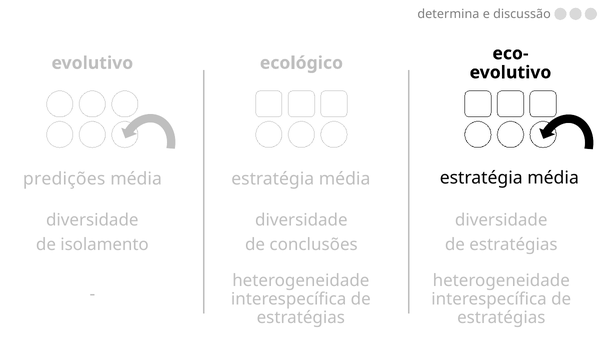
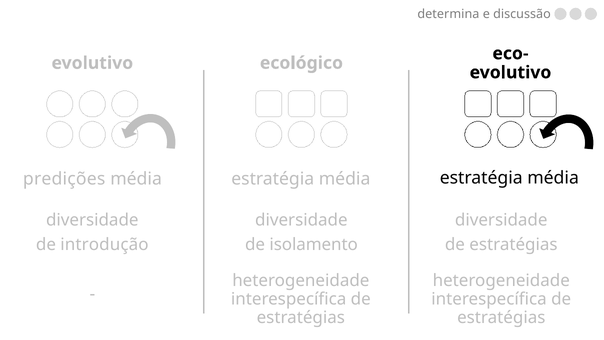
isolamento: isolamento -> introdução
conclusões: conclusões -> isolamento
